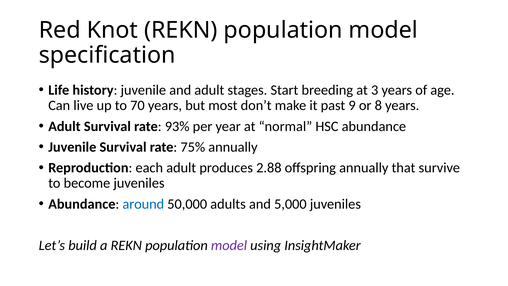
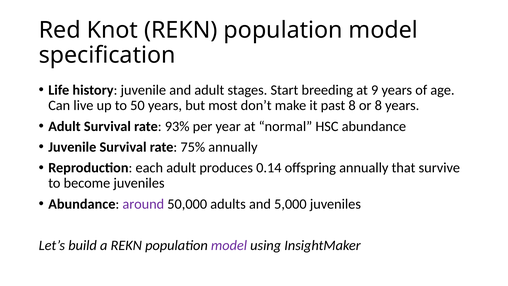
3: 3 -> 9
70: 70 -> 50
past 9: 9 -> 8
2.88: 2.88 -> 0.14
around colour: blue -> purple
